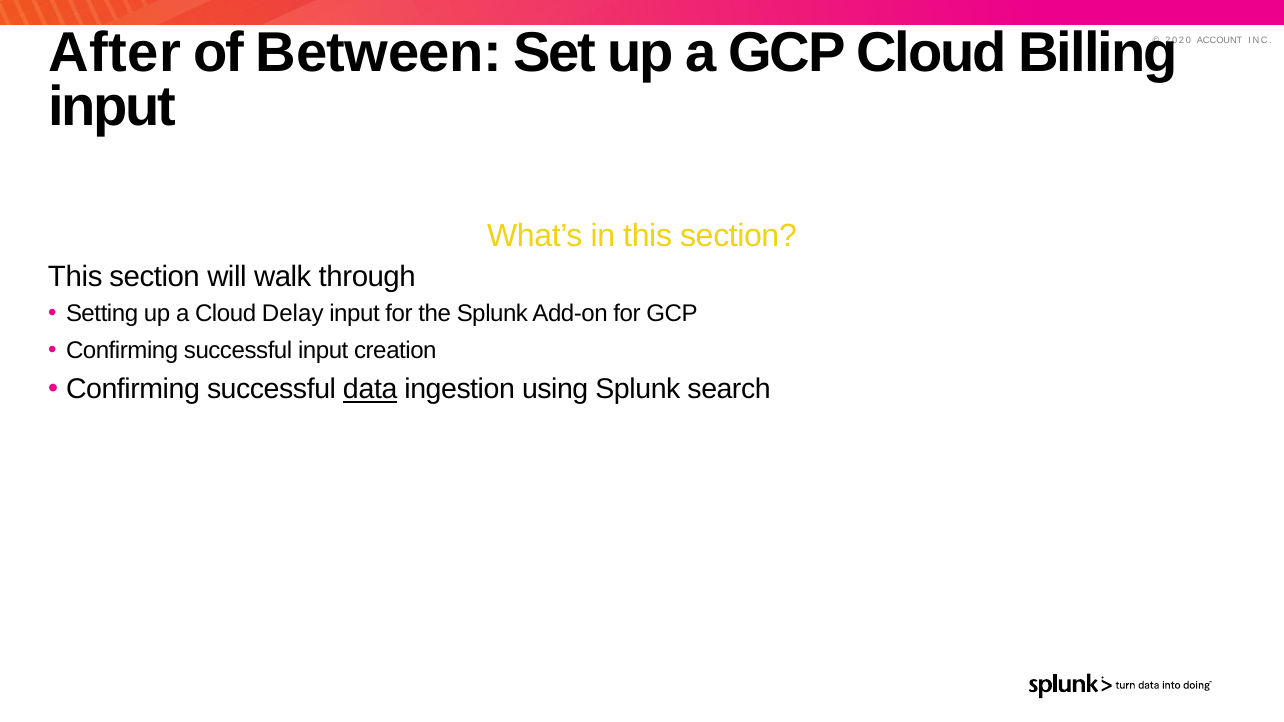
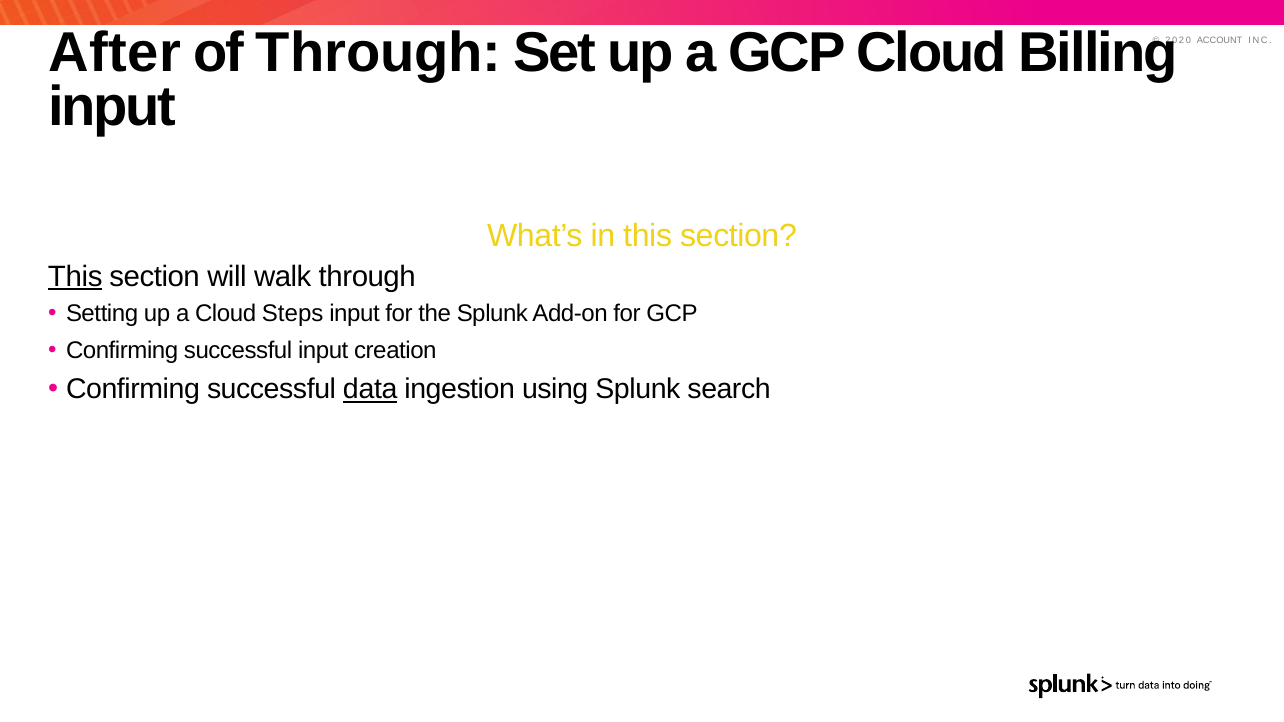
of Between: Between -> Through
This at (75, 277) underline: none -> present
Delay: Delay -> Steps
